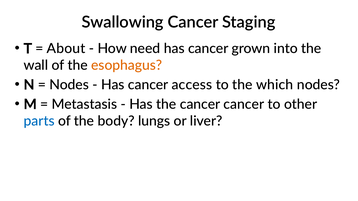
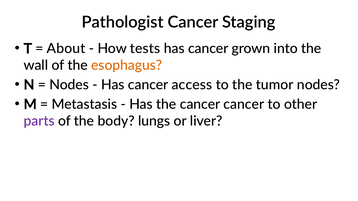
Swallowing: Swallowing -> Pathologist
need: need -> tests
which: which -> tumor
parts colour: blue -> purple
